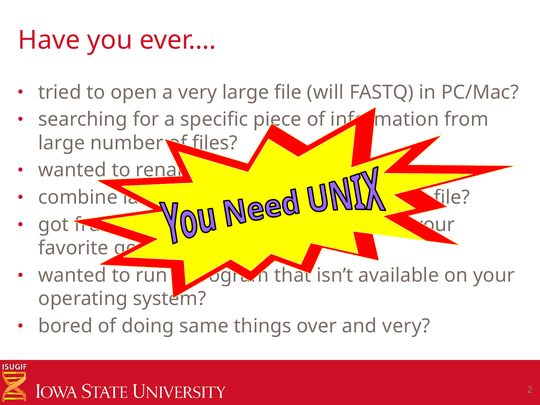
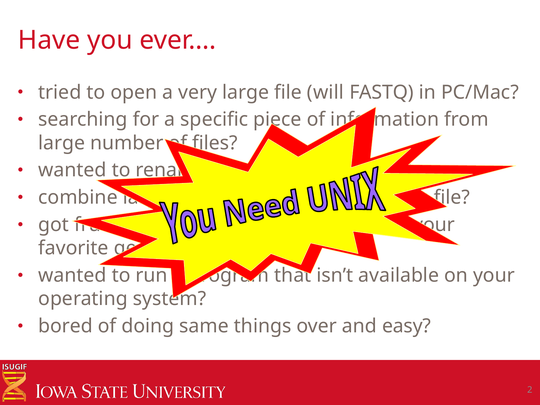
and very: very -> easy
